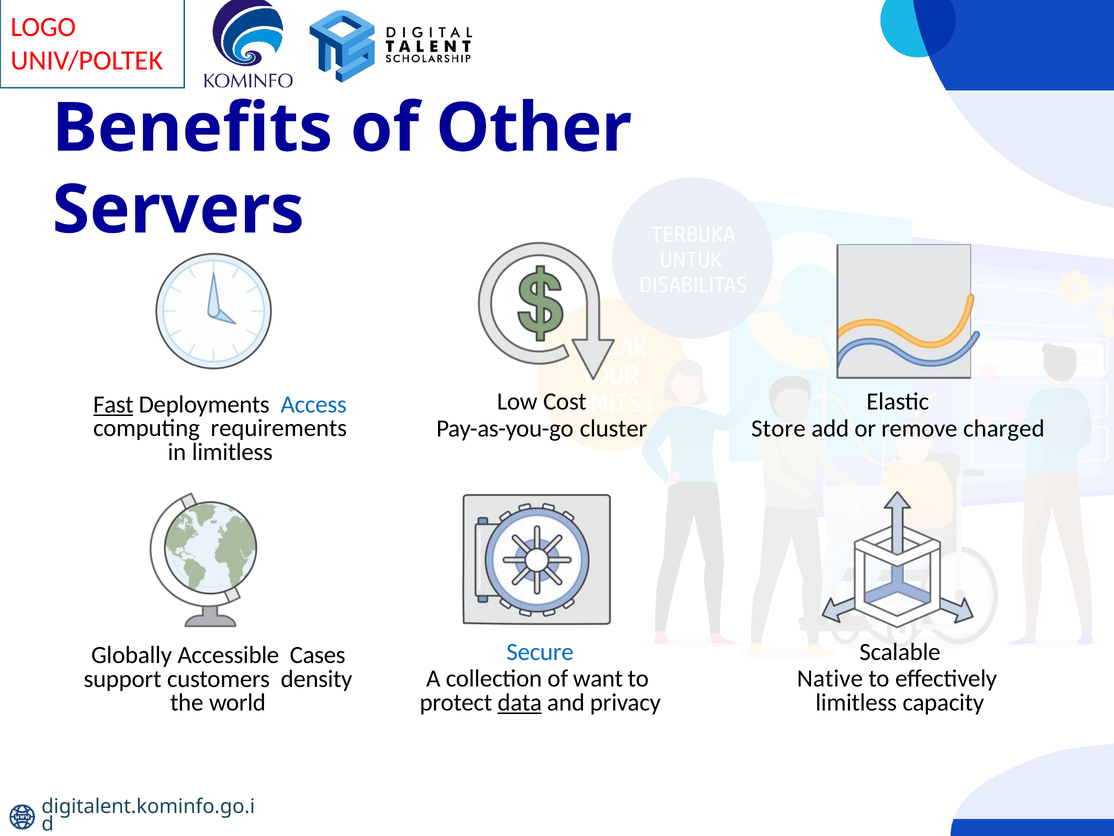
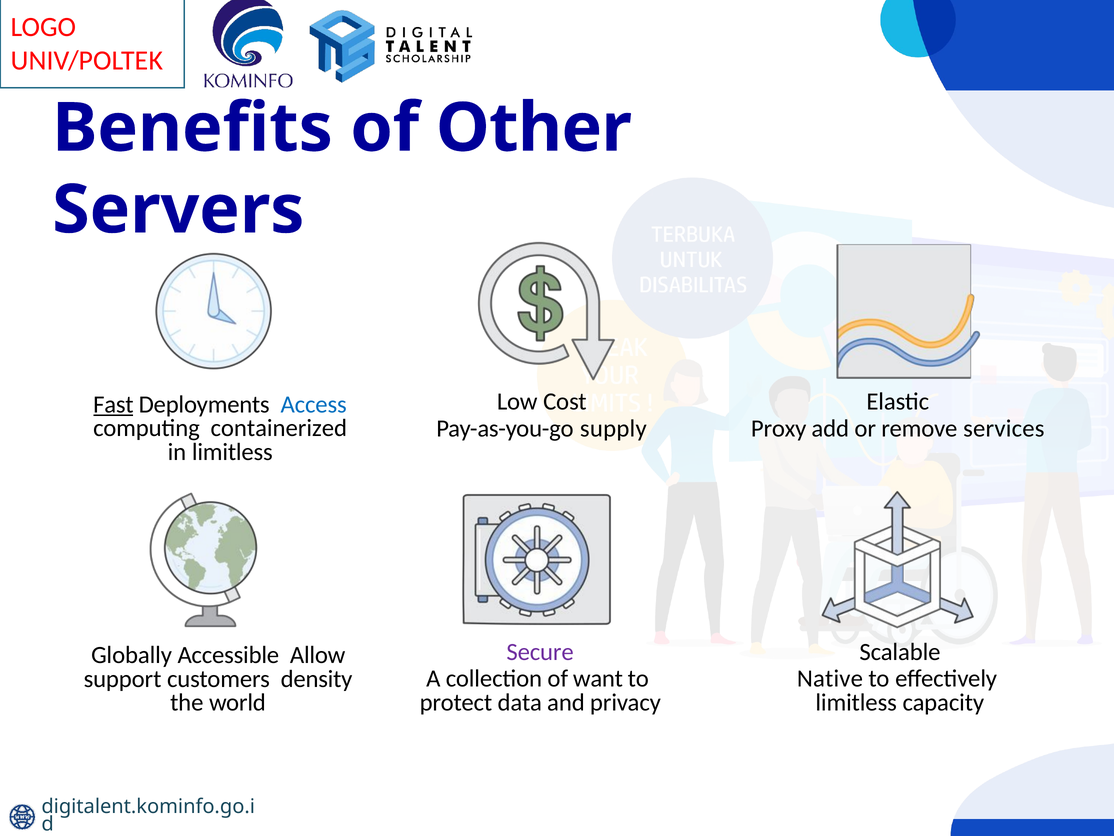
requirements: requirements -> containerized
cluster: cluster -> supply
Store: Store -> Proxy
charged: charged -> services
Secure colour: blue -> purple
Cases: Cases -> Allow
data underline: present -> none
